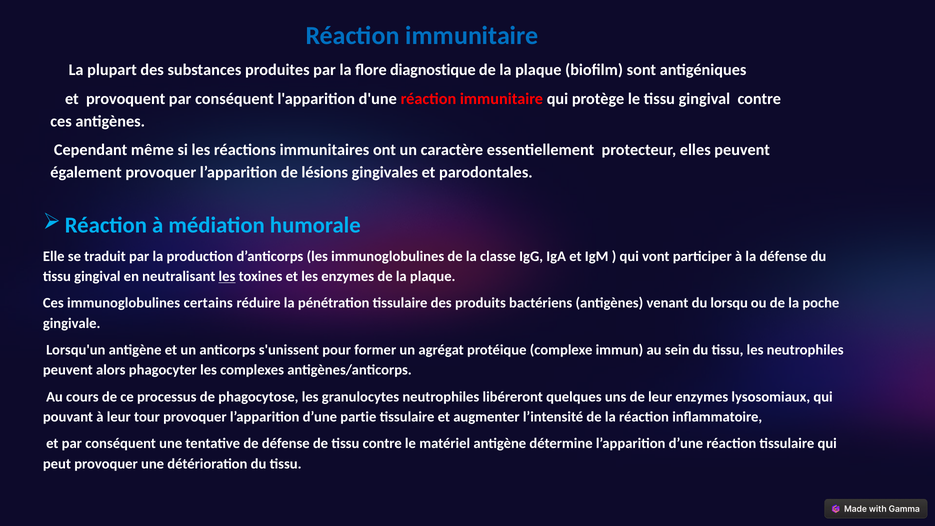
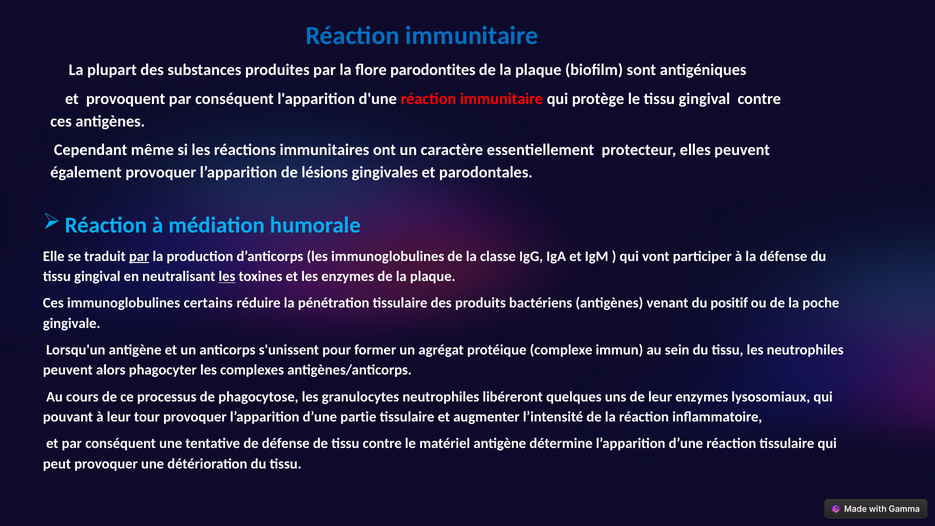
diagnostique: diagnostique -> parodontites
par at (139, 256) underline: none -> present
lorsqu: lorsqu -> positif
